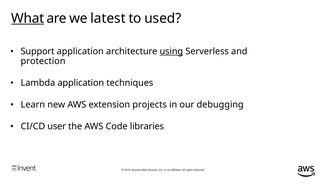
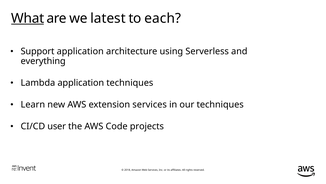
used: used -> each
using underline: present -> none
protection: protection -> everything
extension projects: projects -> services
our debugging: debugging -> techniques
libraries: libraries -> projects
